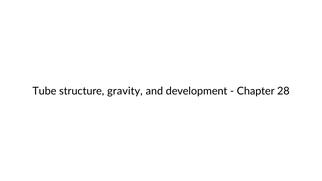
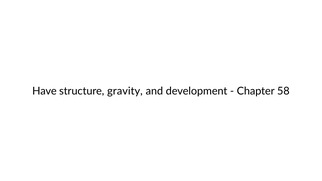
Tube: Tube -> Have
28: 28 -> 58
